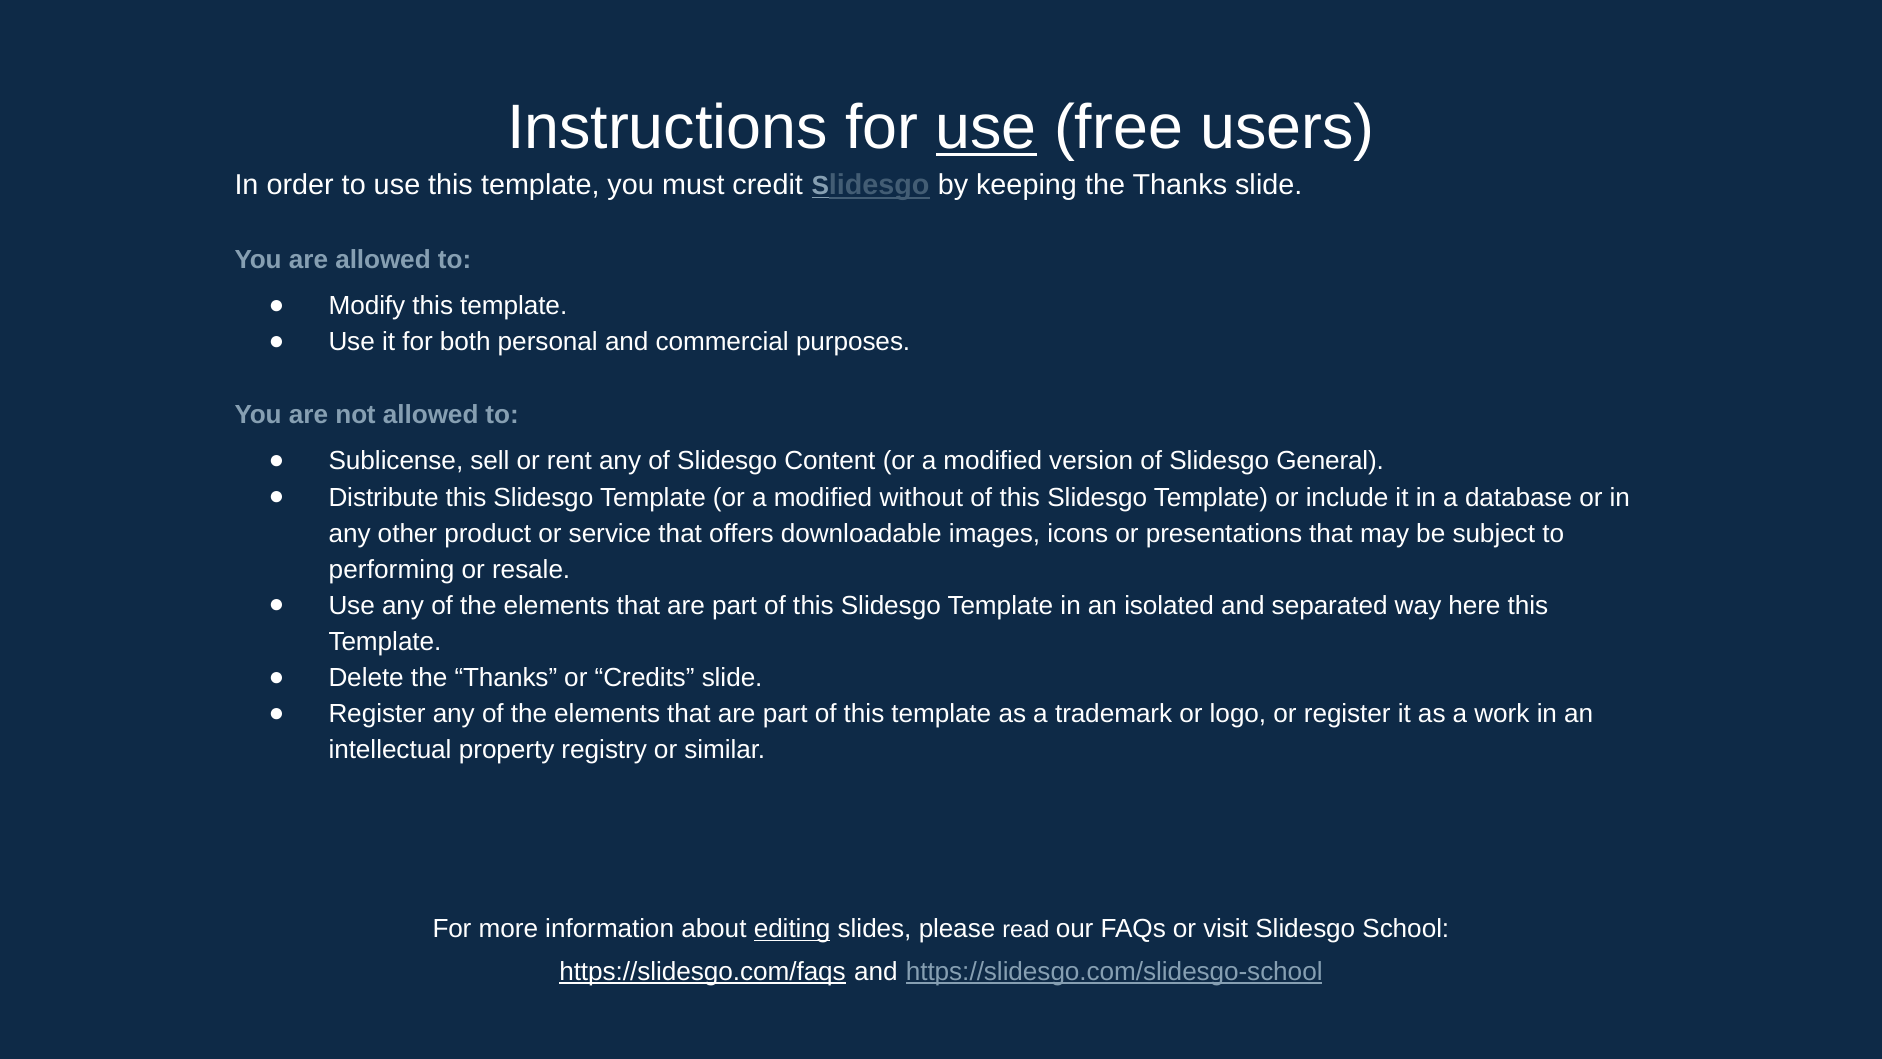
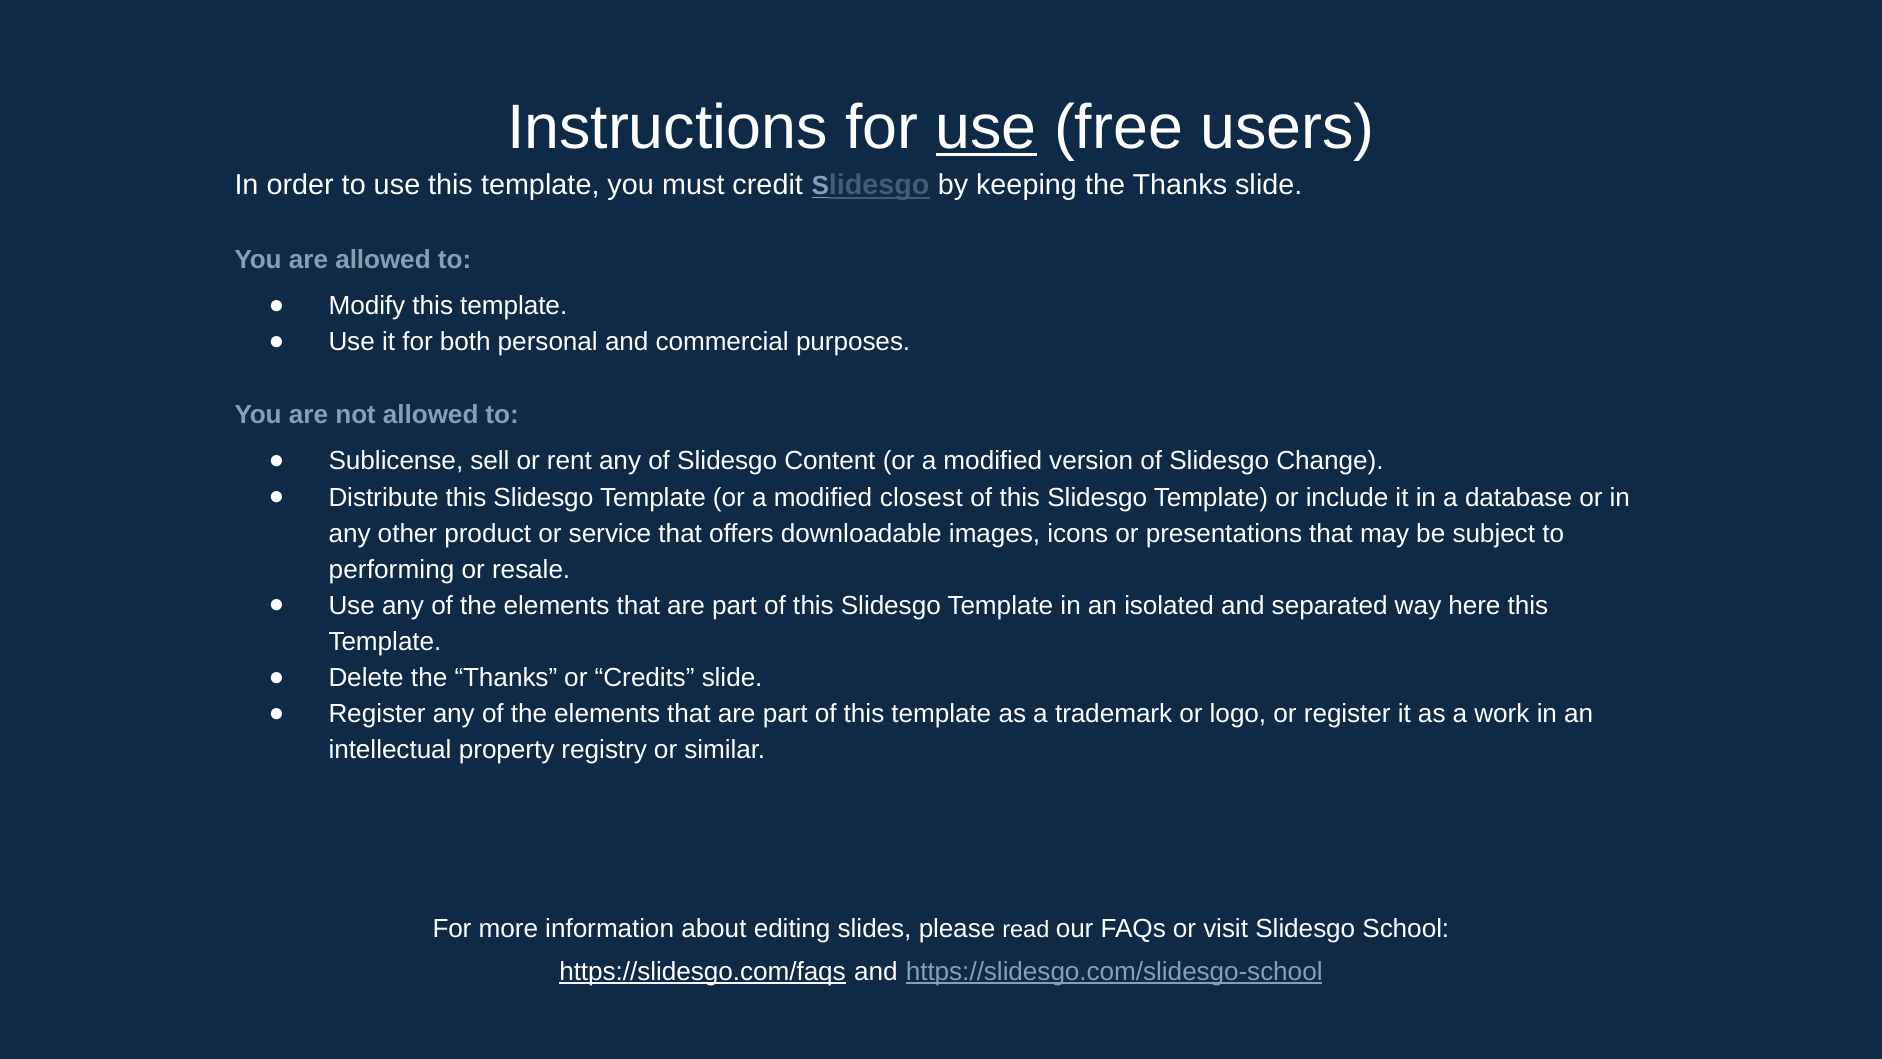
General: General -> Change
without: without -> closest
editing underline: present -> none
